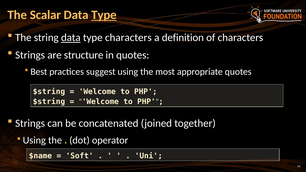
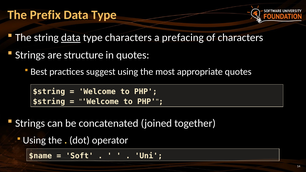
Scalar: Scalar -> Prefix
Type at (104, 15) underline: present -> none
definition: definition -> prefacing
